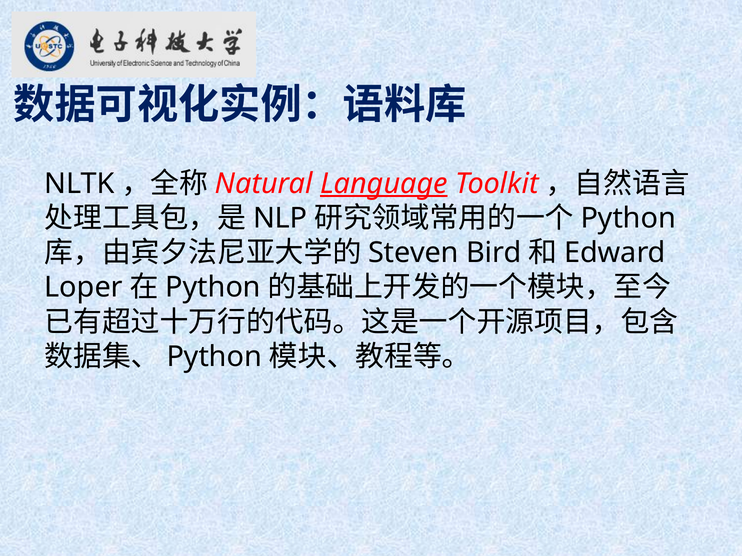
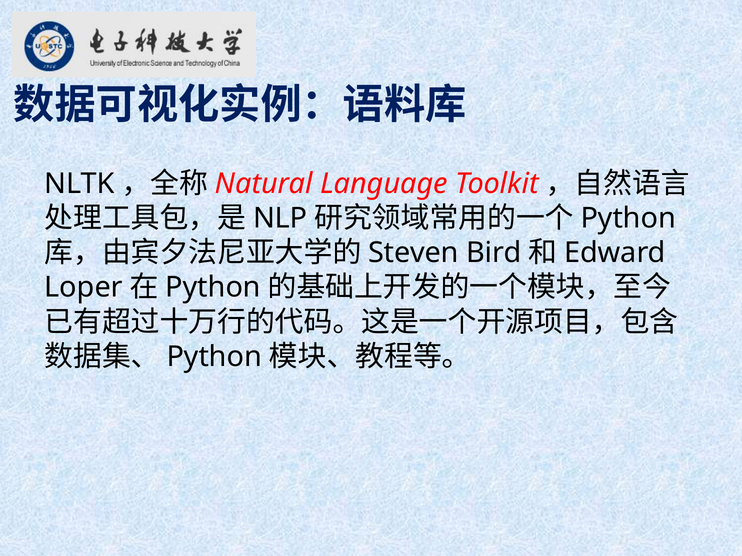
Language underline: present -> none
